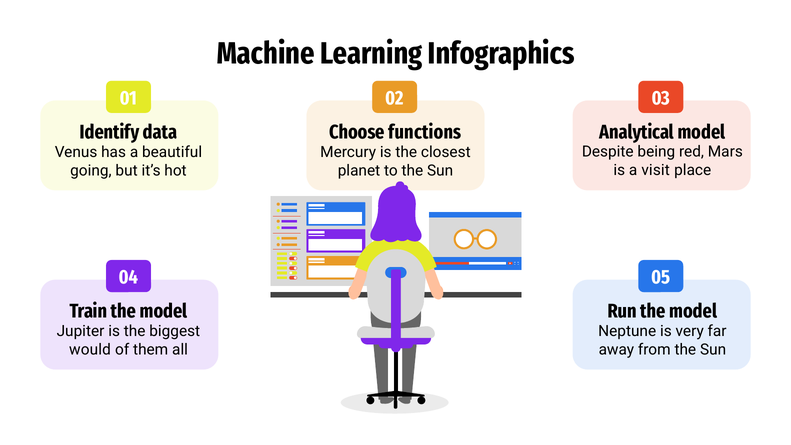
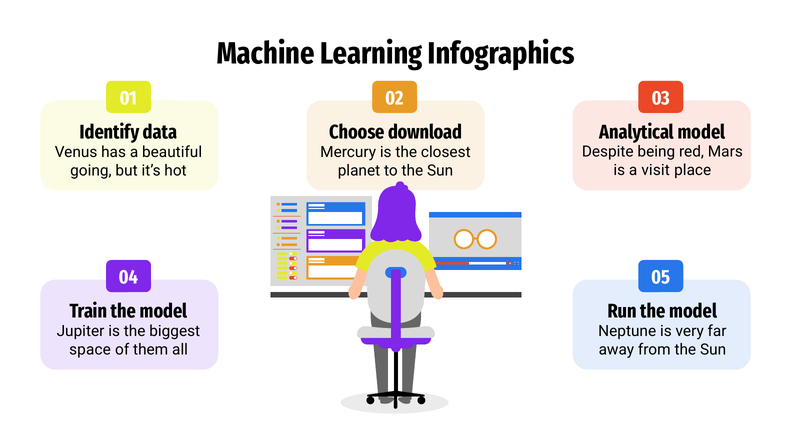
functions: functions -> download
would: would -> space
